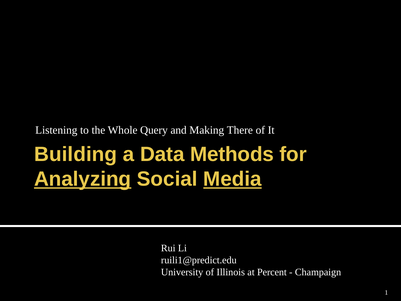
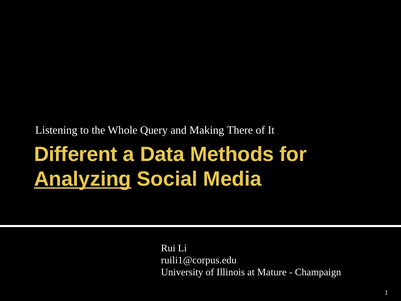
Building: Building -> Different
Media underline: present -> none
ruili1@predict.edu: ruili1@predict.edu -> ruili1@corpus.edu
Percent: Percent -> Mature
